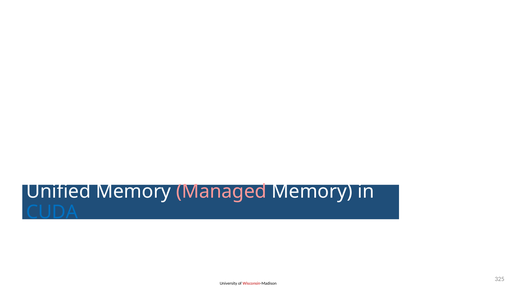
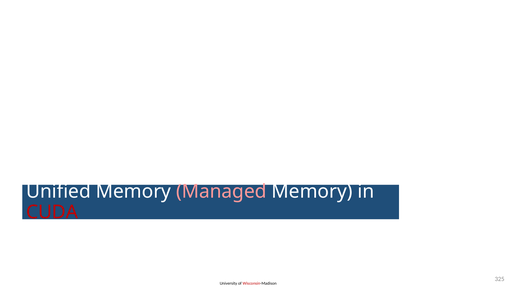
CUDA colour: blue -> red
